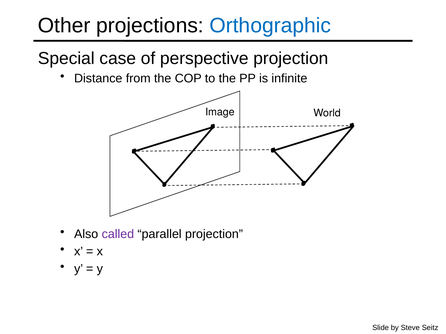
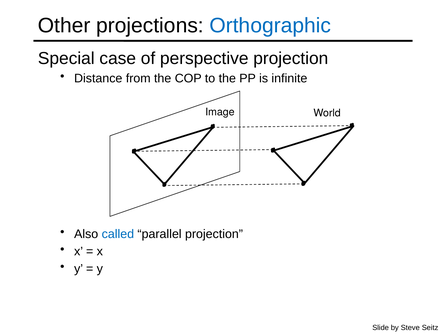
called colour: purple -> blue
